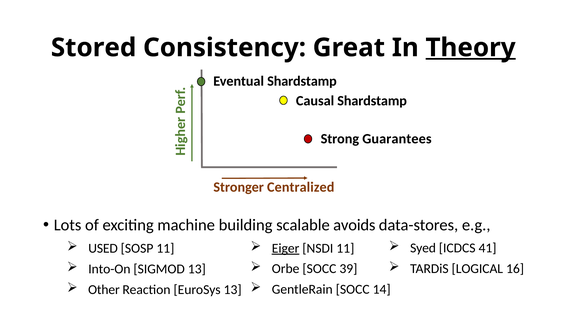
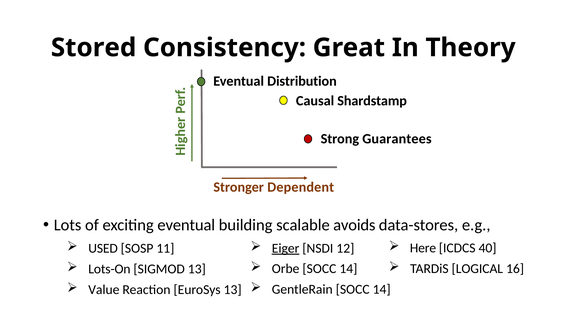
Theory underline: present -> none
Eventual Shardstamp: Shardstamp -> Distribution
Centralized: Centralized -> Dependent
exciting machine: machine -> eventual
Syed: Syed -> Here
41: 41 -> 40
NSDI 11: 11 -> 12
Orbe SOCC 39: 39 -> 14
Into-On: Into-On -> Lots-On
Other: Other -> Value
